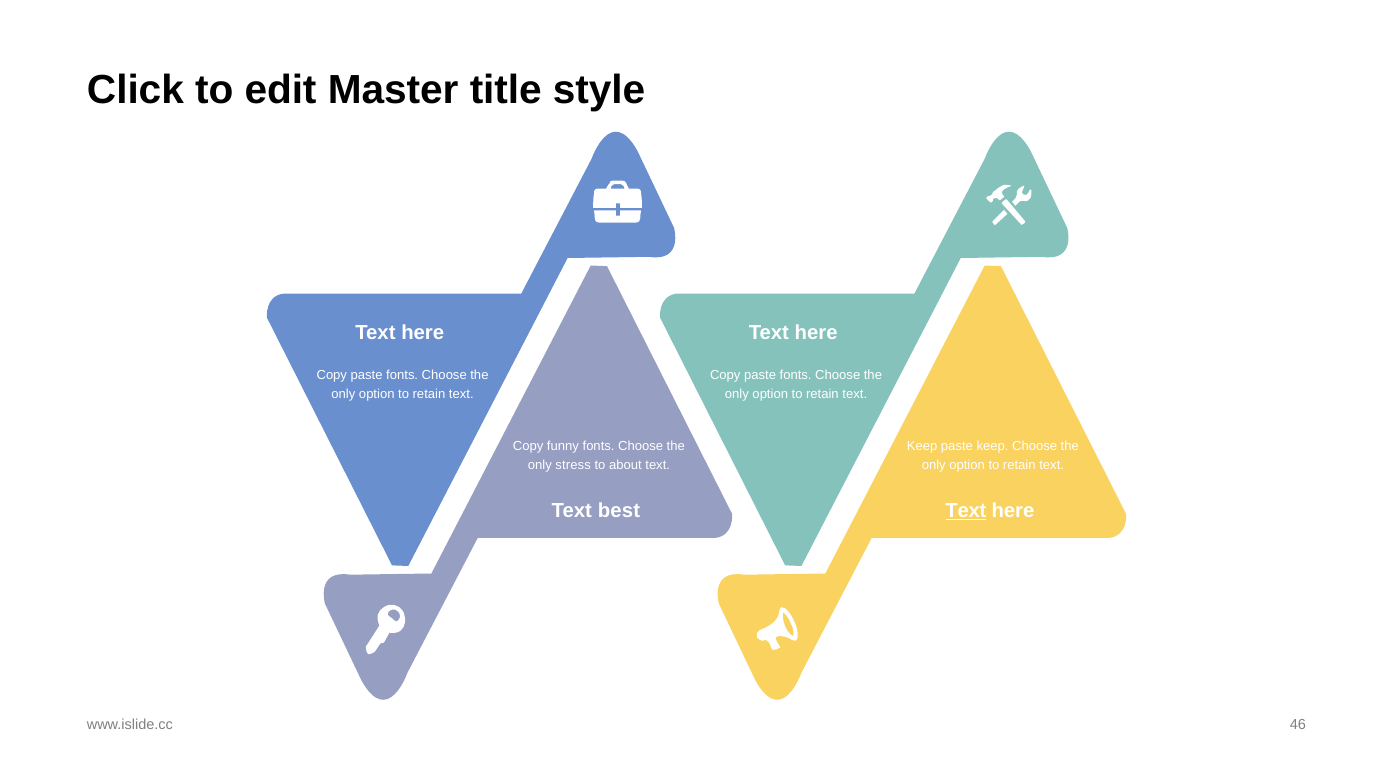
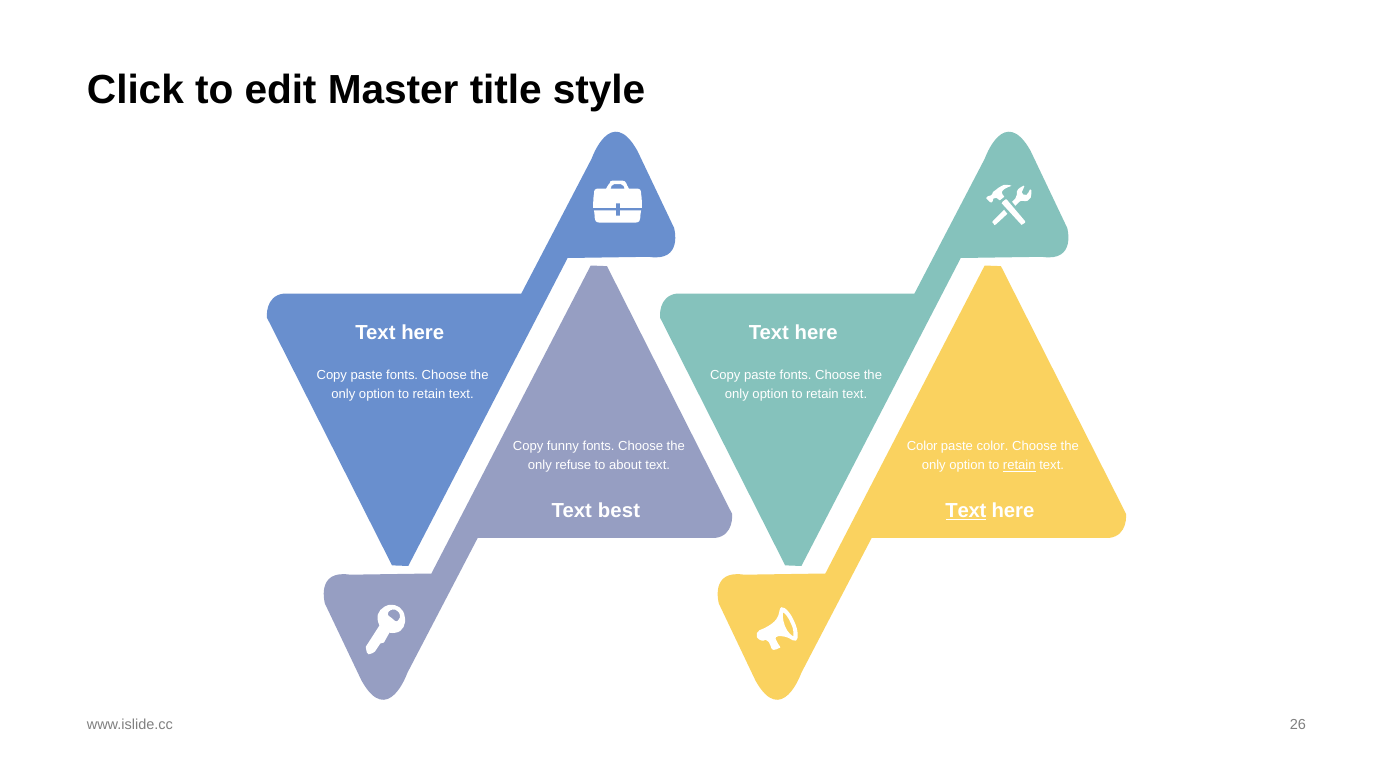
Keep at (922, 447): Keep -> Color
paste keep: keep -> color
stress: stress -> refuse
retain at (1019, 466) underline: none -> present
46: 46 -> 26
